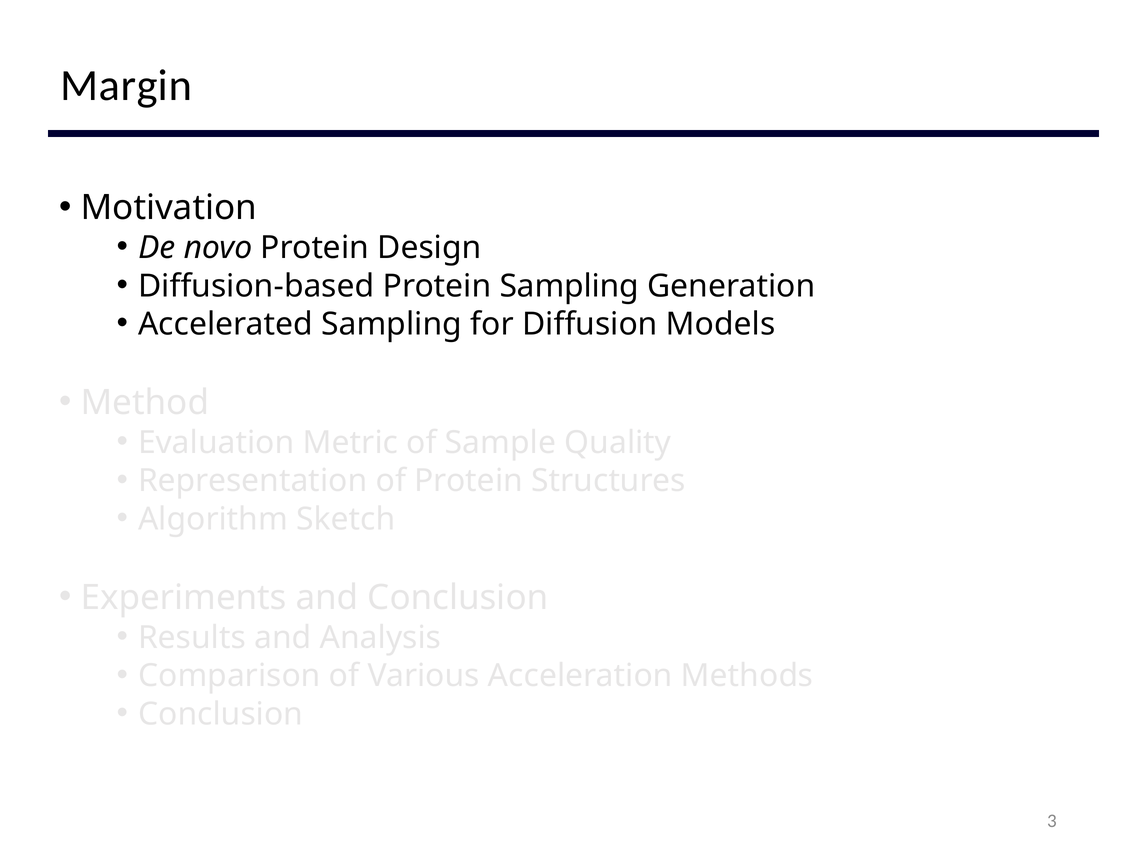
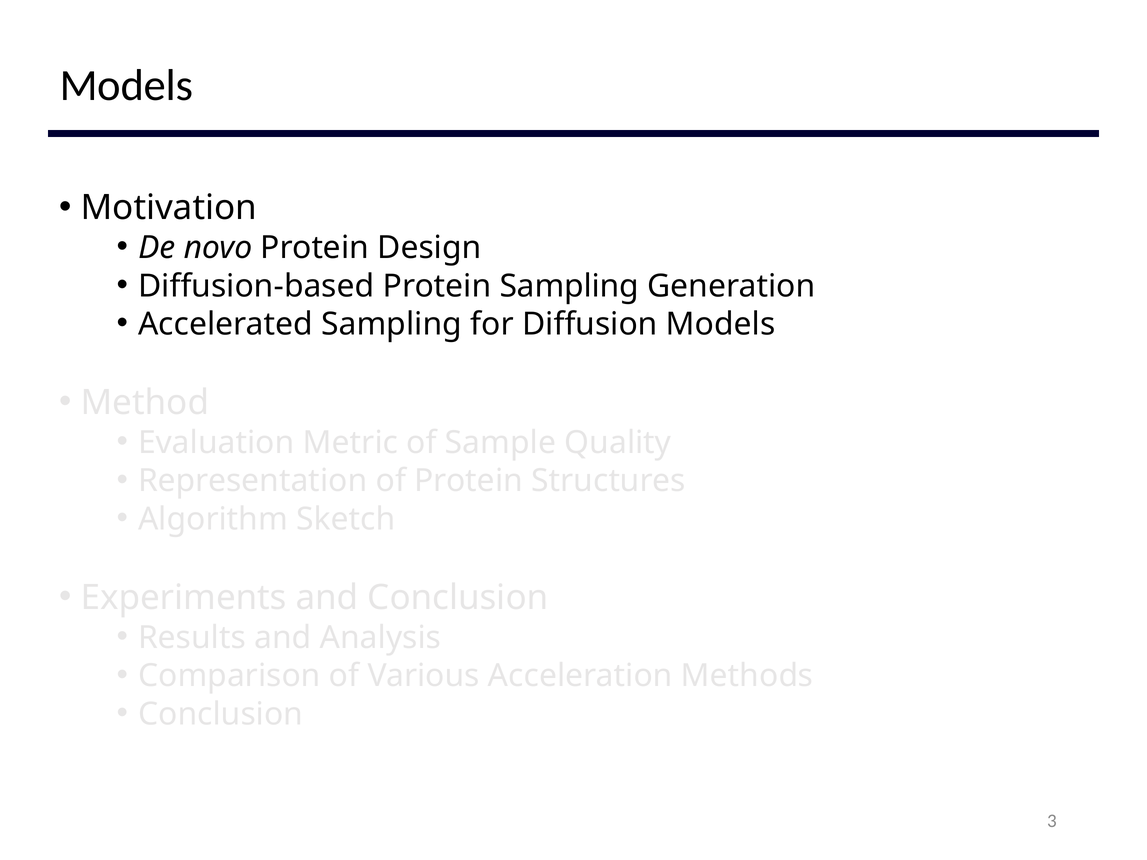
Margin at (126, 86): Margin -> Models
